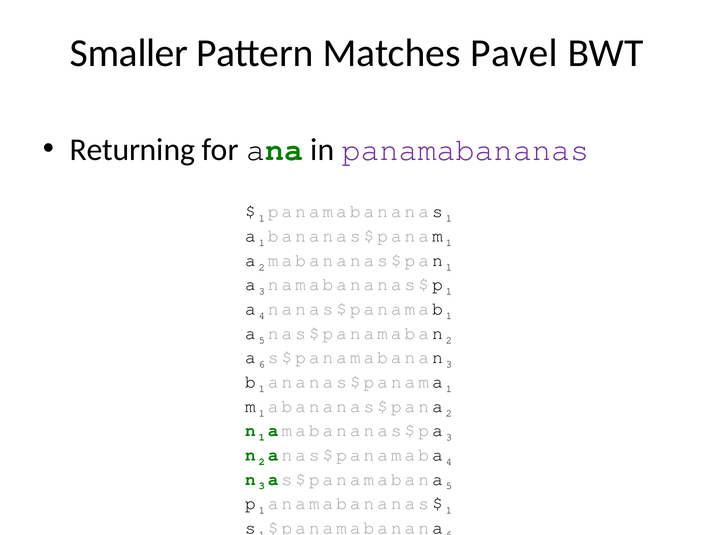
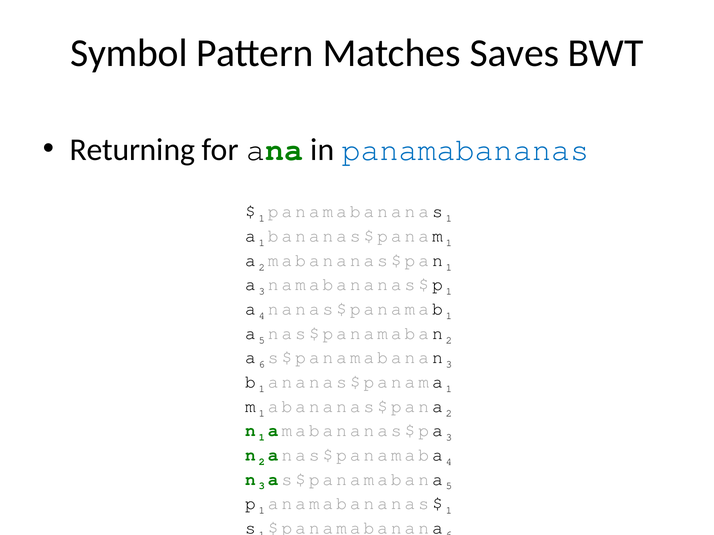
Smaller: Smaller -> Symbol
Pavel: Pavel -> Saves
panamabananas at (465, 150) colour: purple -> blue
